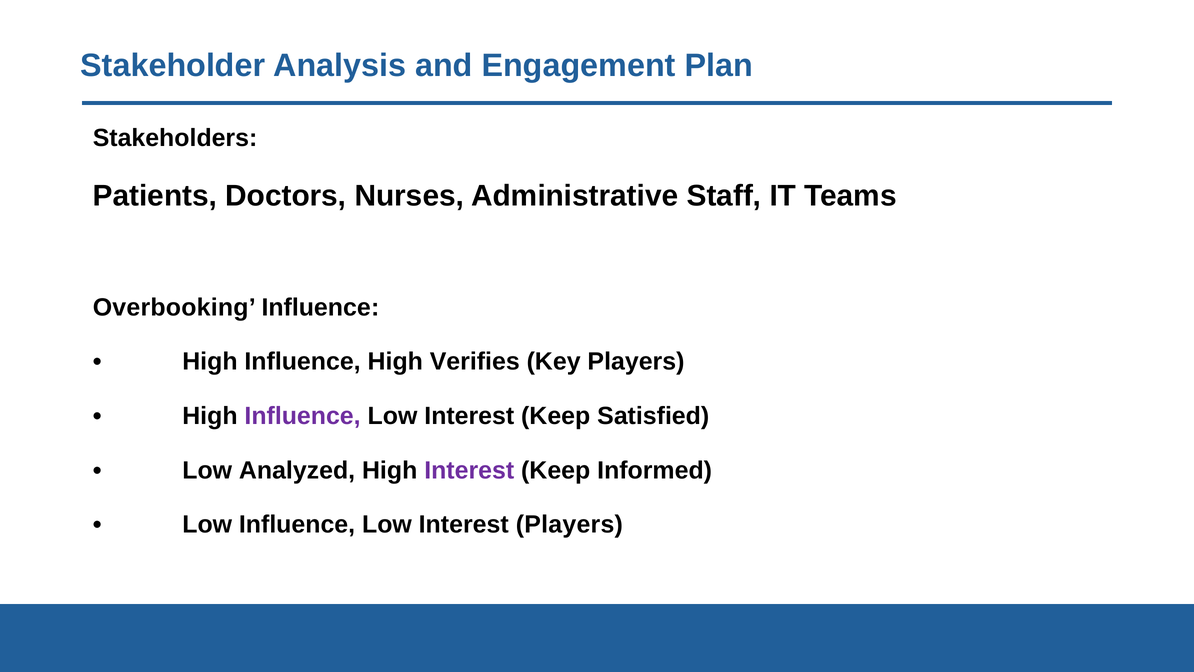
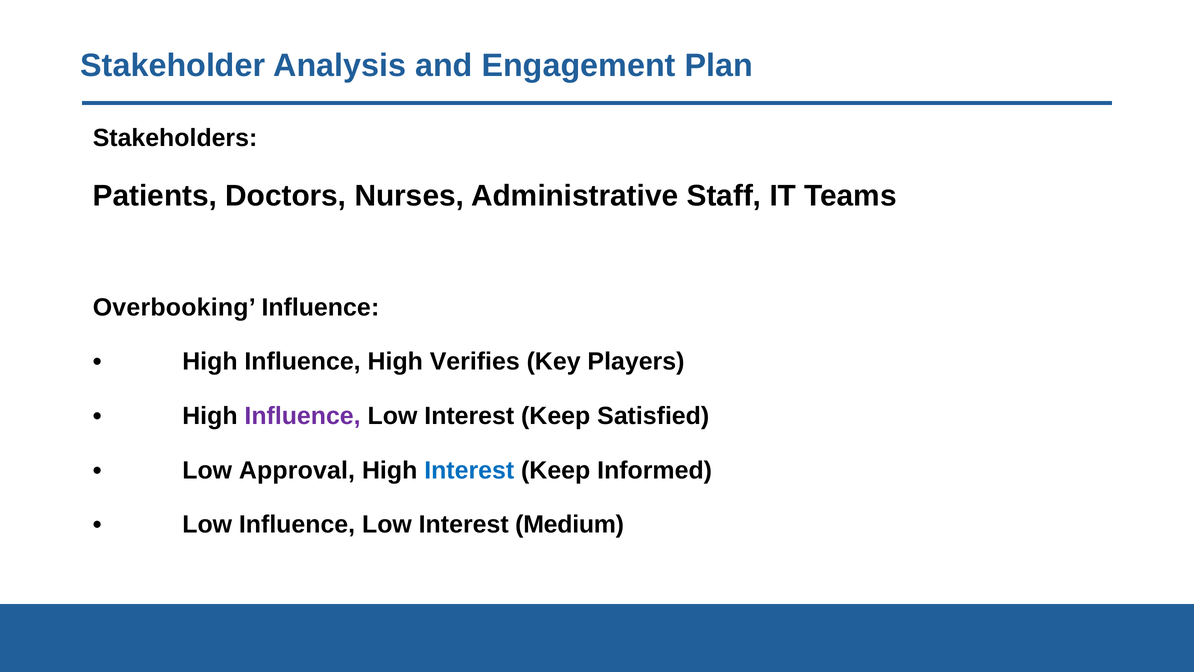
Analyzed: Analyzed -> Approval
Interest at (469, 470) colour: purple -> blue
Interest Players: Players -> Medium
